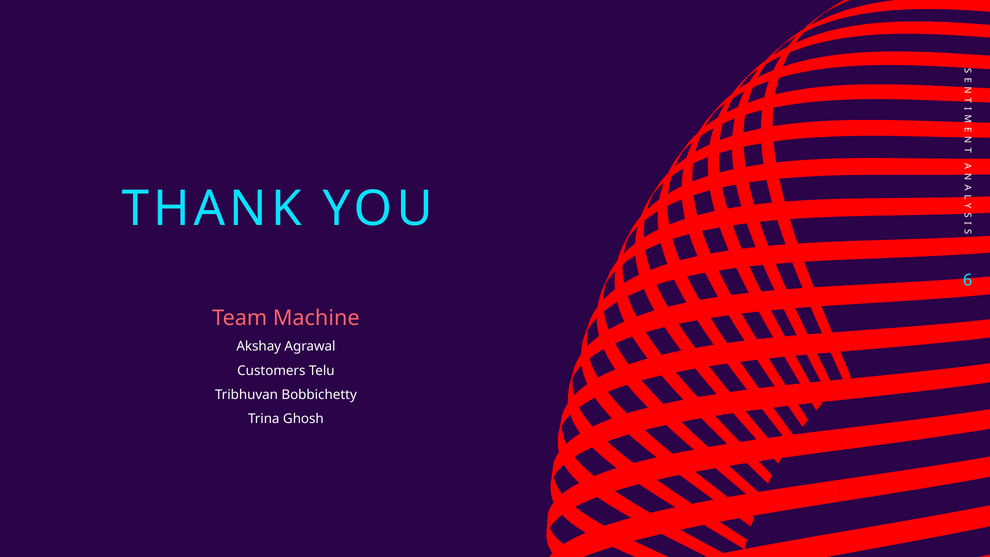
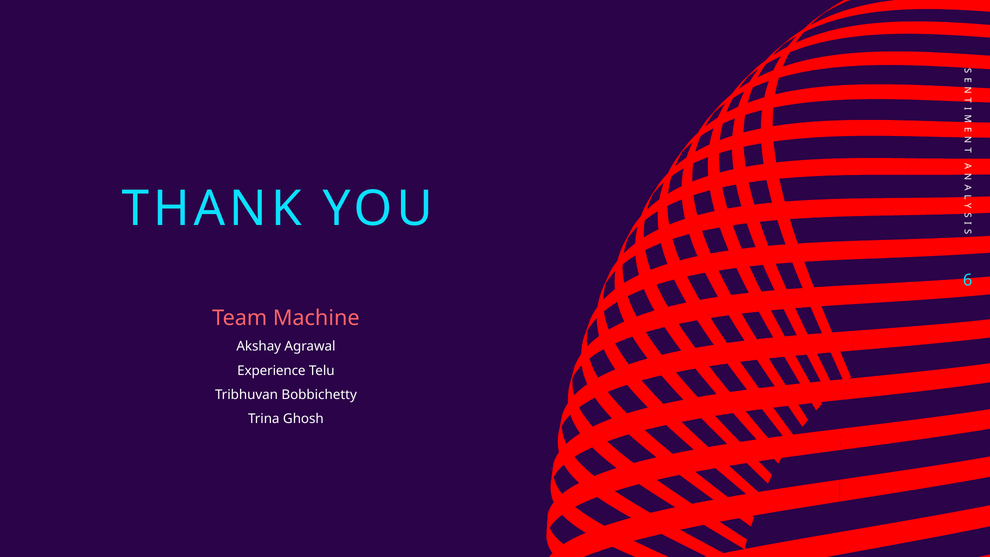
Customers: Customers -> Experience
